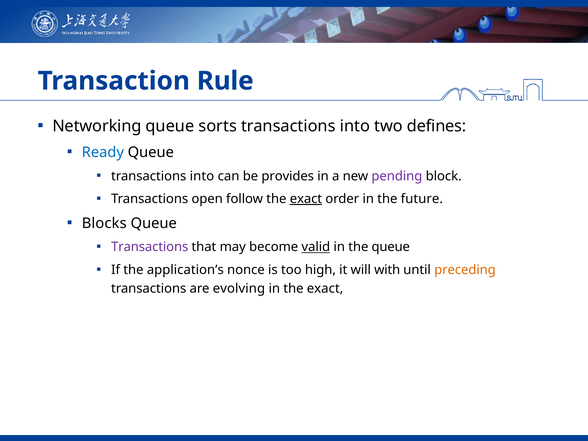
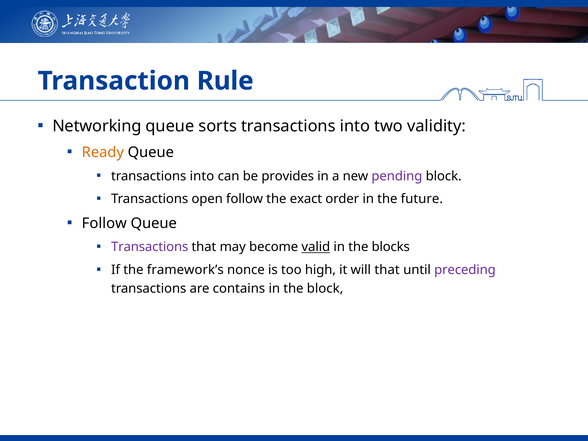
defines: defines -> validity
Ready colour: blue -> orange
exact at (306, 199) underline: present -> none
Blocks at (104, 223): Blocks -> Follow
the queue: queue -> blocks
application’s: application’s -> framework’s
will with: with -> that
preceding colour: orange -> purple
evolving: evolving -> contains
in the exact: exact -> block
